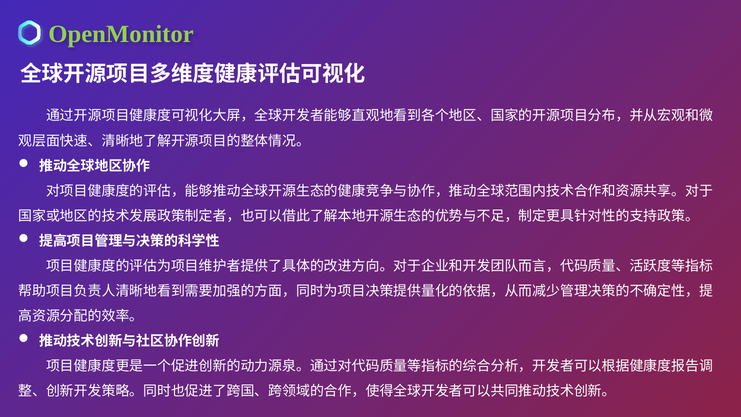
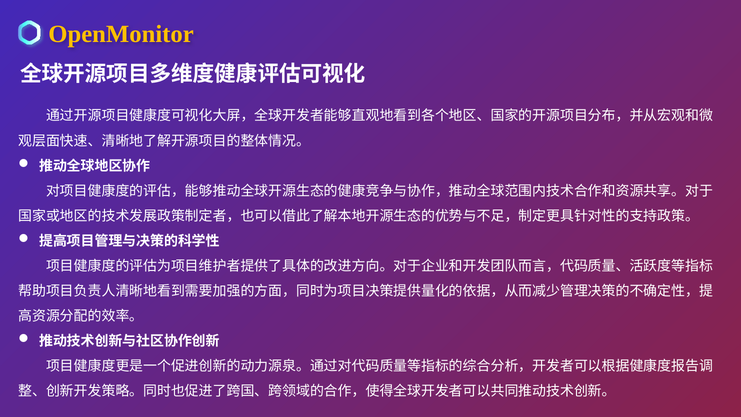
OpenMonitor colour: light green -> yellow
